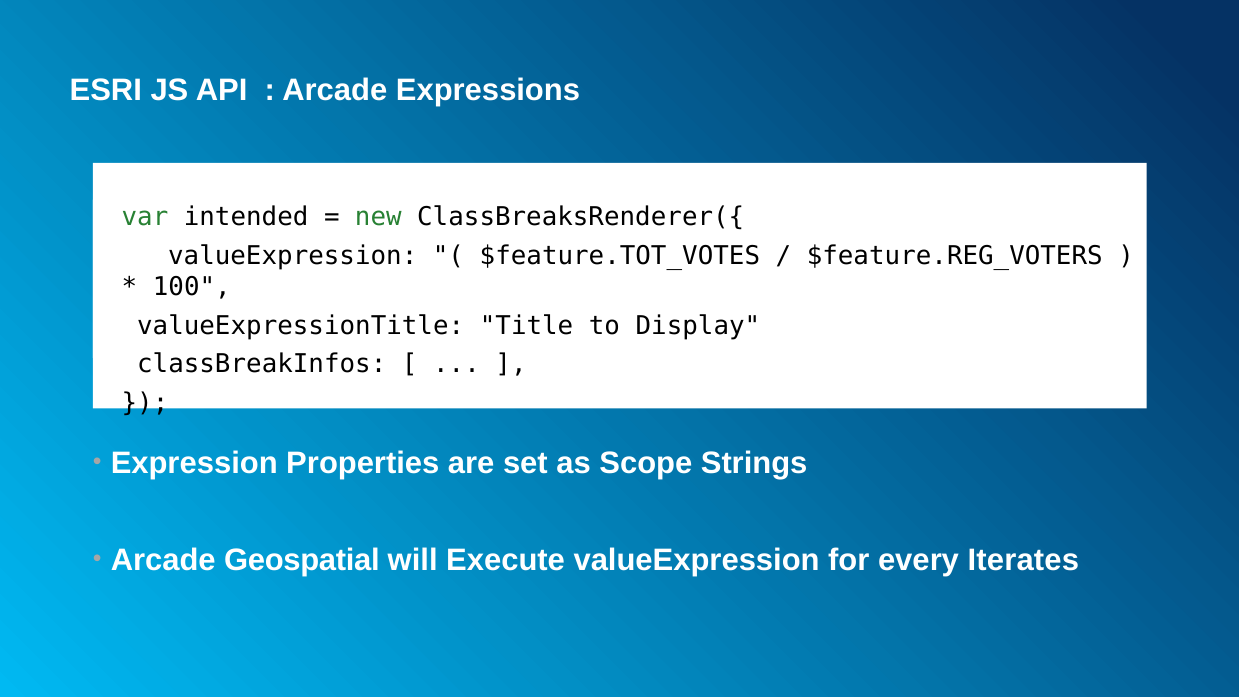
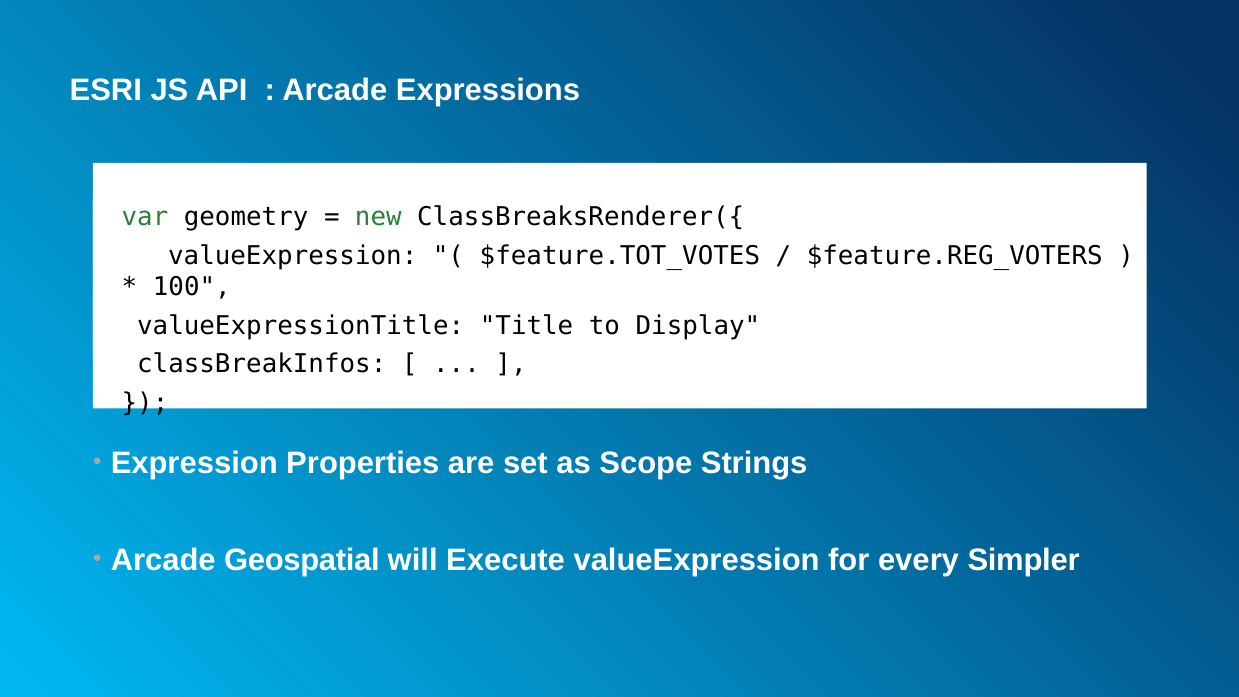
intended: intended -> geometry
Iterates: Iterates -> Simpler
